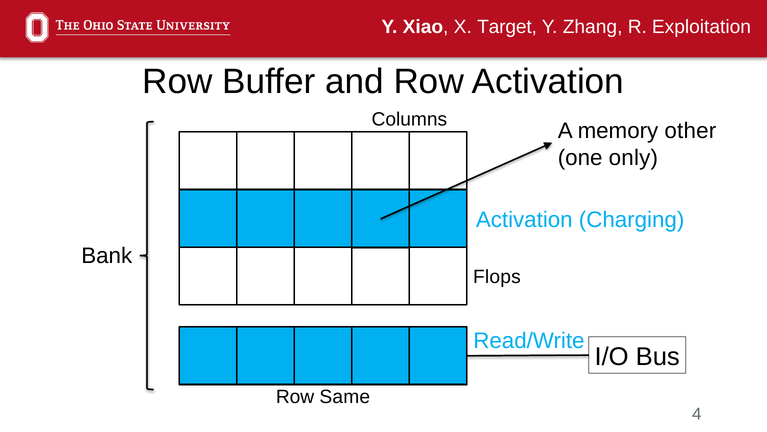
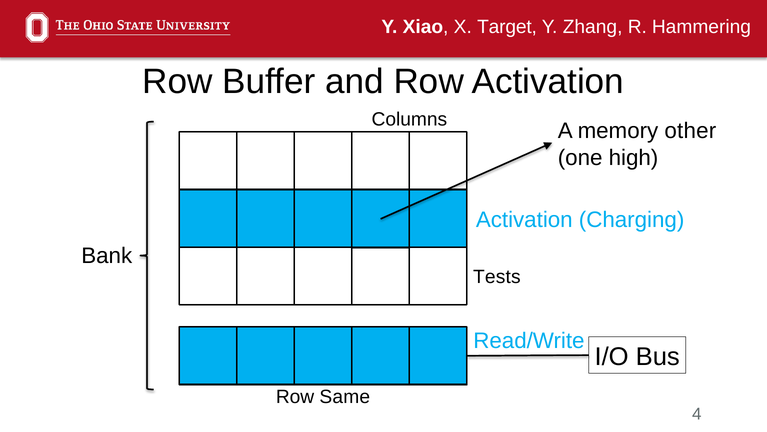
Exploitation: Exploitation -> Hammering
only: only -> high
Flops: Flops -> Tests
